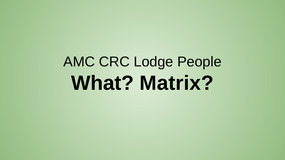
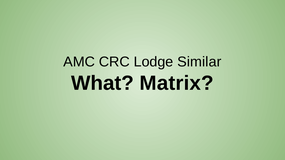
People: People -> Similar
